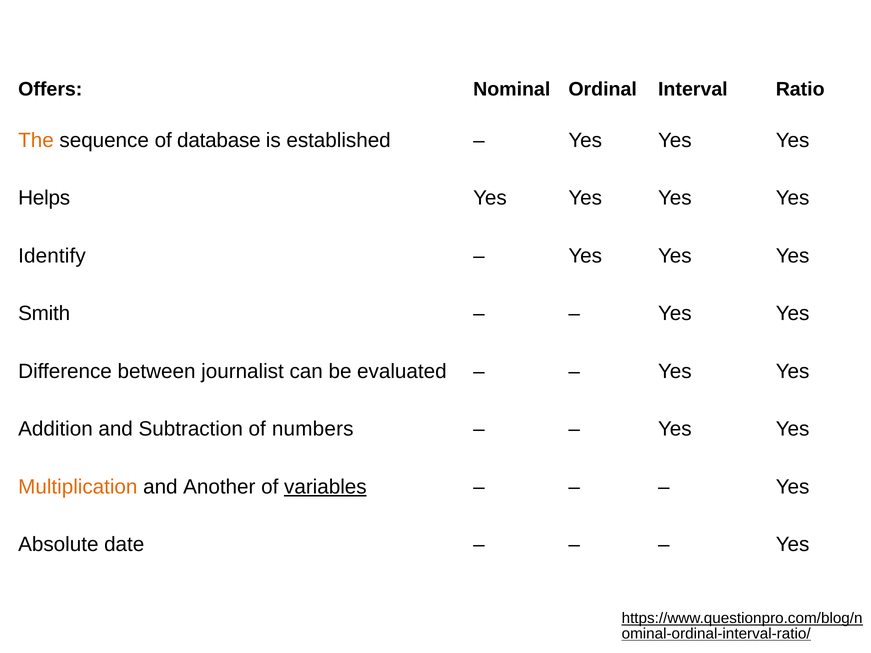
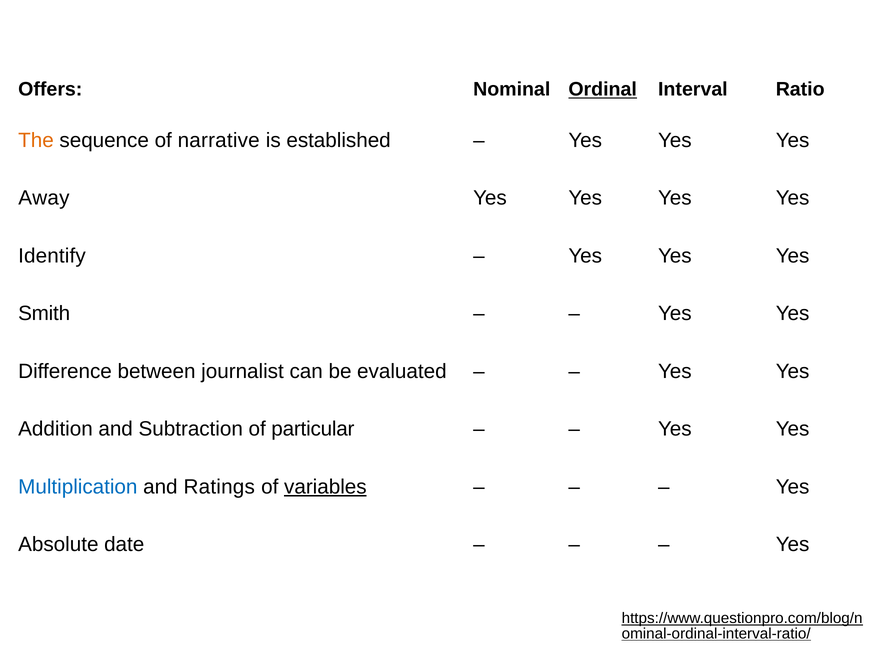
Ordinal underline: none -> present
database: database -> narrative
Helps: Helps -> Away
numbers: numbers -> particular
Multiplication colour: orange -> blue
Another: Another -> Ratings
